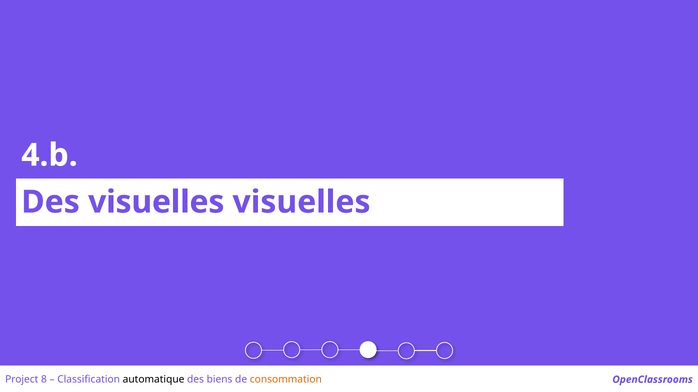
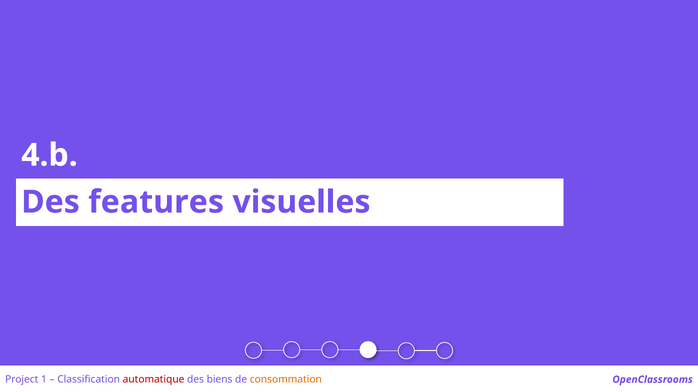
Des visuelles: visuelles -> features
8: 8 -> 1
automatique colour: black -> red
